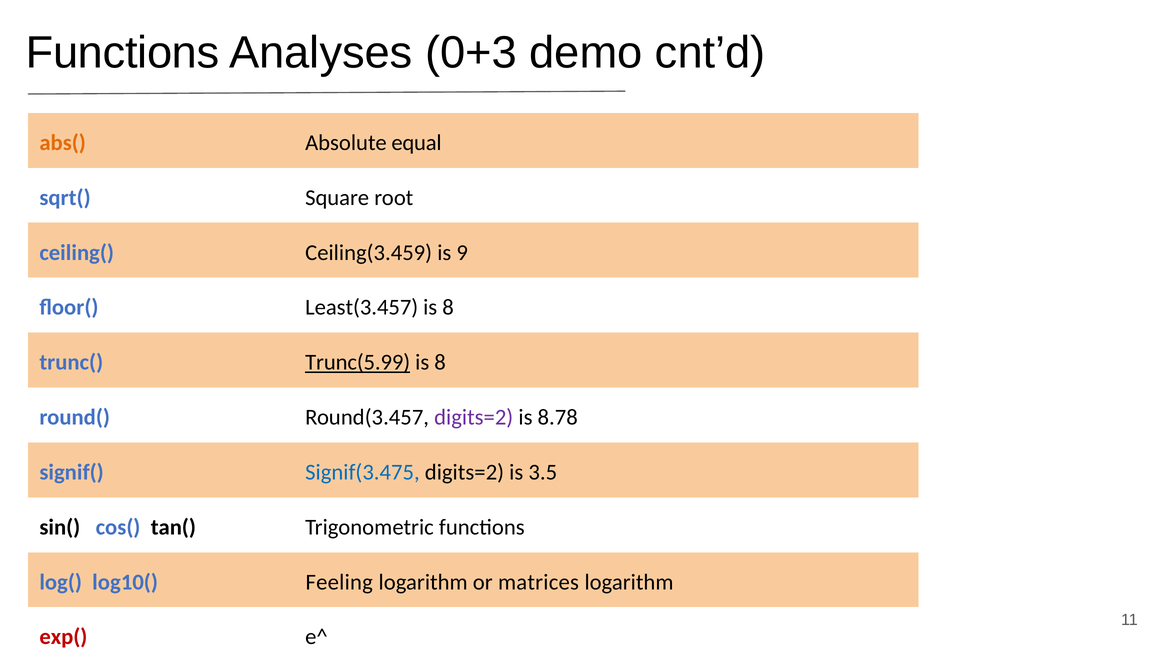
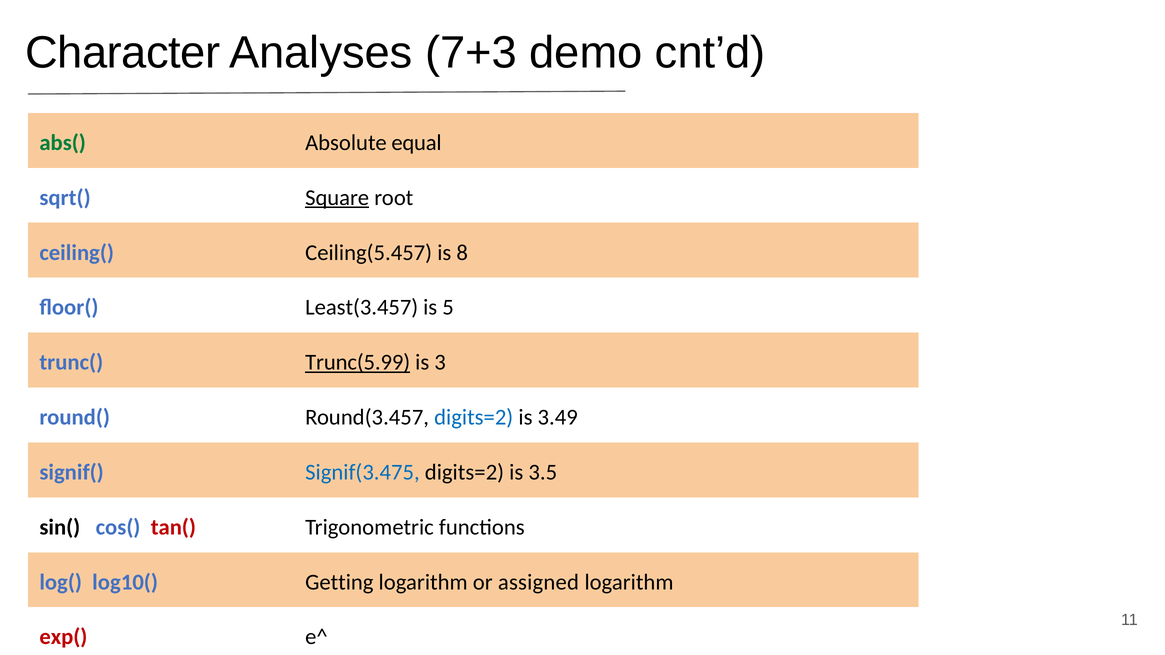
Functions at (123, 53): Functions -> Character
0+3: 0+3 -> 7+3
abs( colour: orange -> green
Square underline: none -> present
Ceiling(3.459: Ceiling(3.459 -> Ceiling(5.457
9: 9 -> 8
8 at (448, 308): 8 -> 5
8 at (440, 363): 8 -> 3
digits=2 at (474, 418) colour: purple -> blue
8.78: 8.78 -> 3.49
tan( colour: black -> red
Feeling: Feeling -> Getting
matrices: matrices -> assigned
